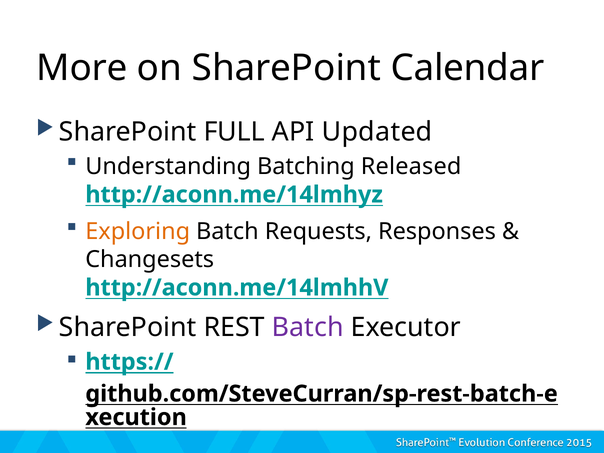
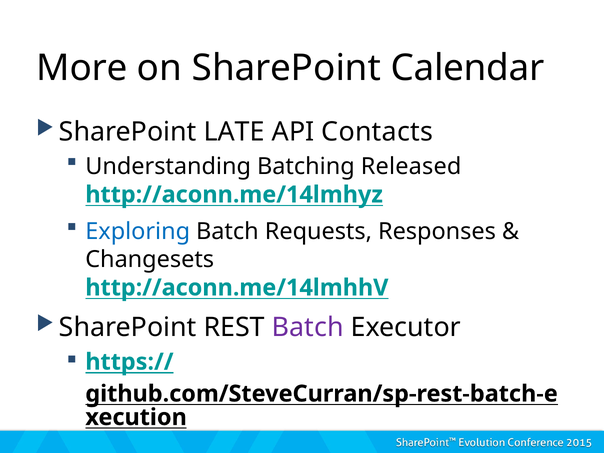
FULL: FULL -> LATE
Updated: Updated -> Contacts
Exploring colour: orange -> blue
